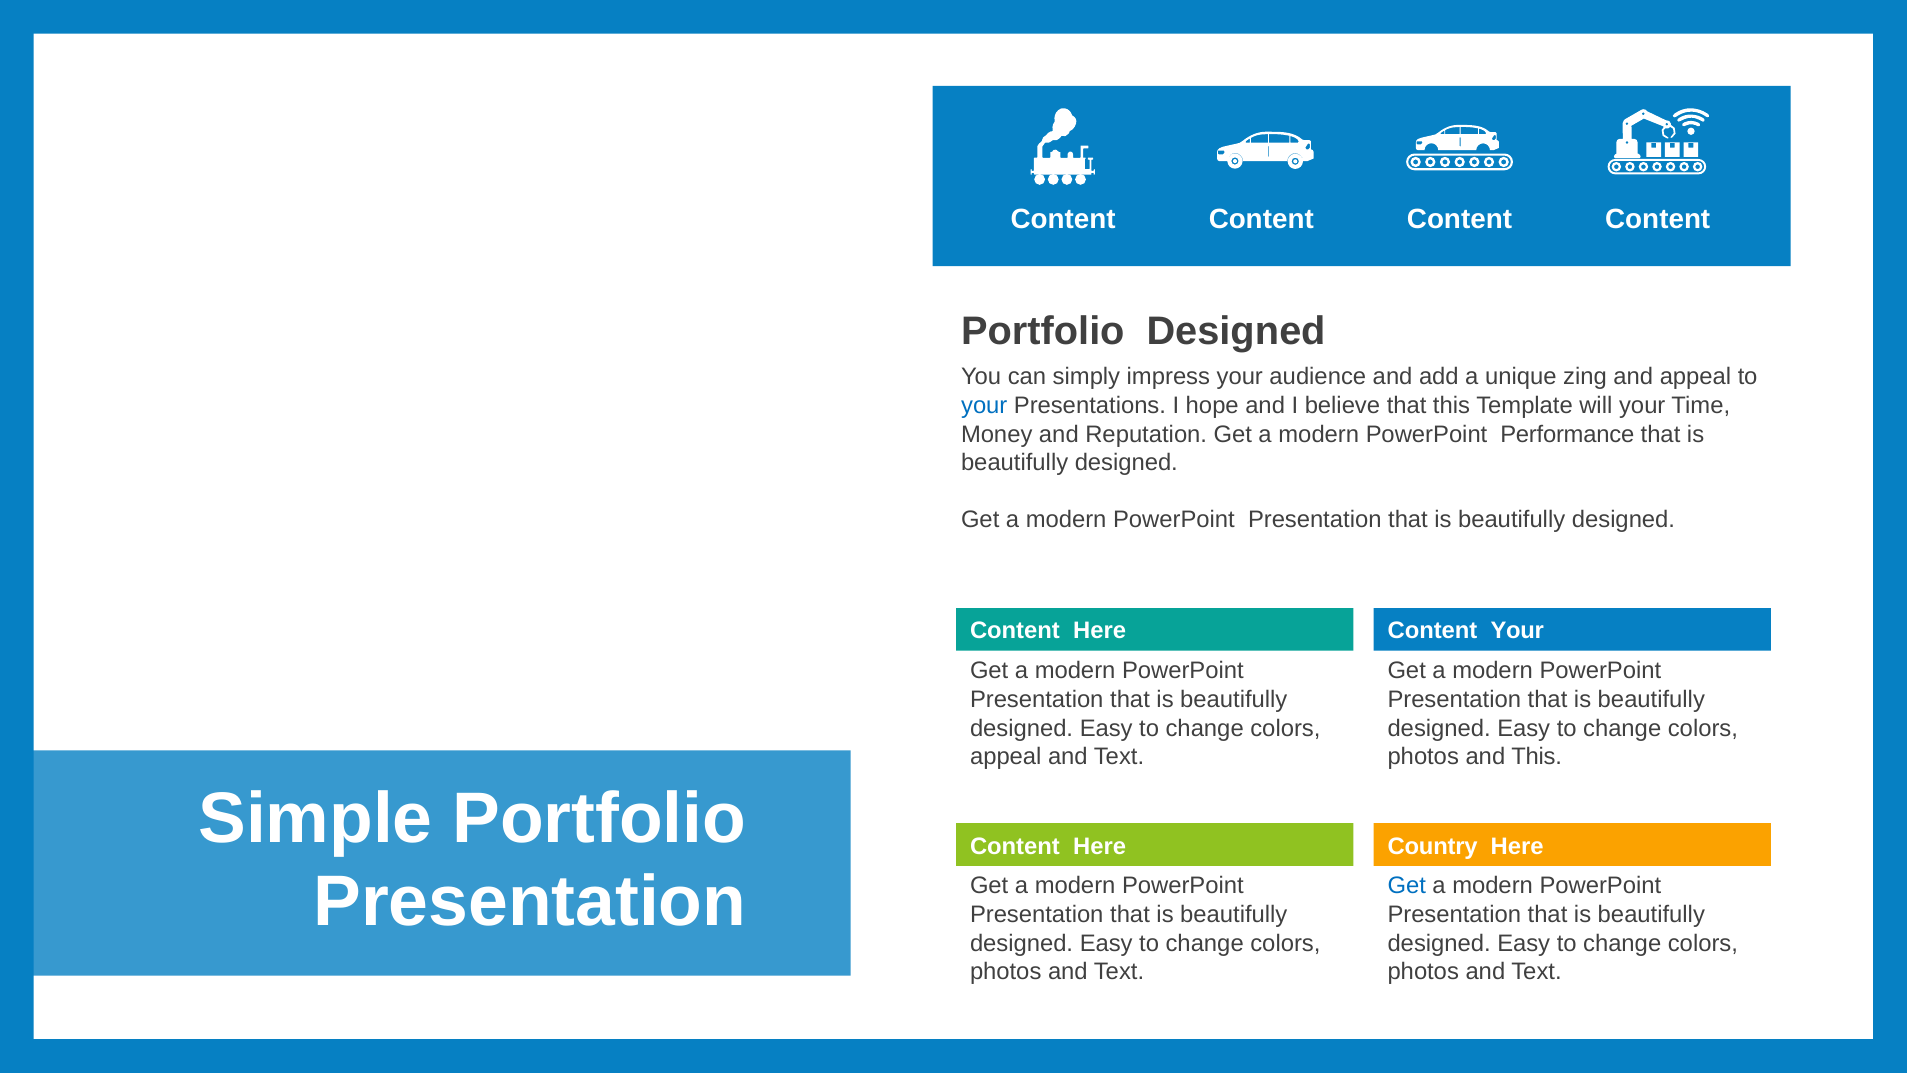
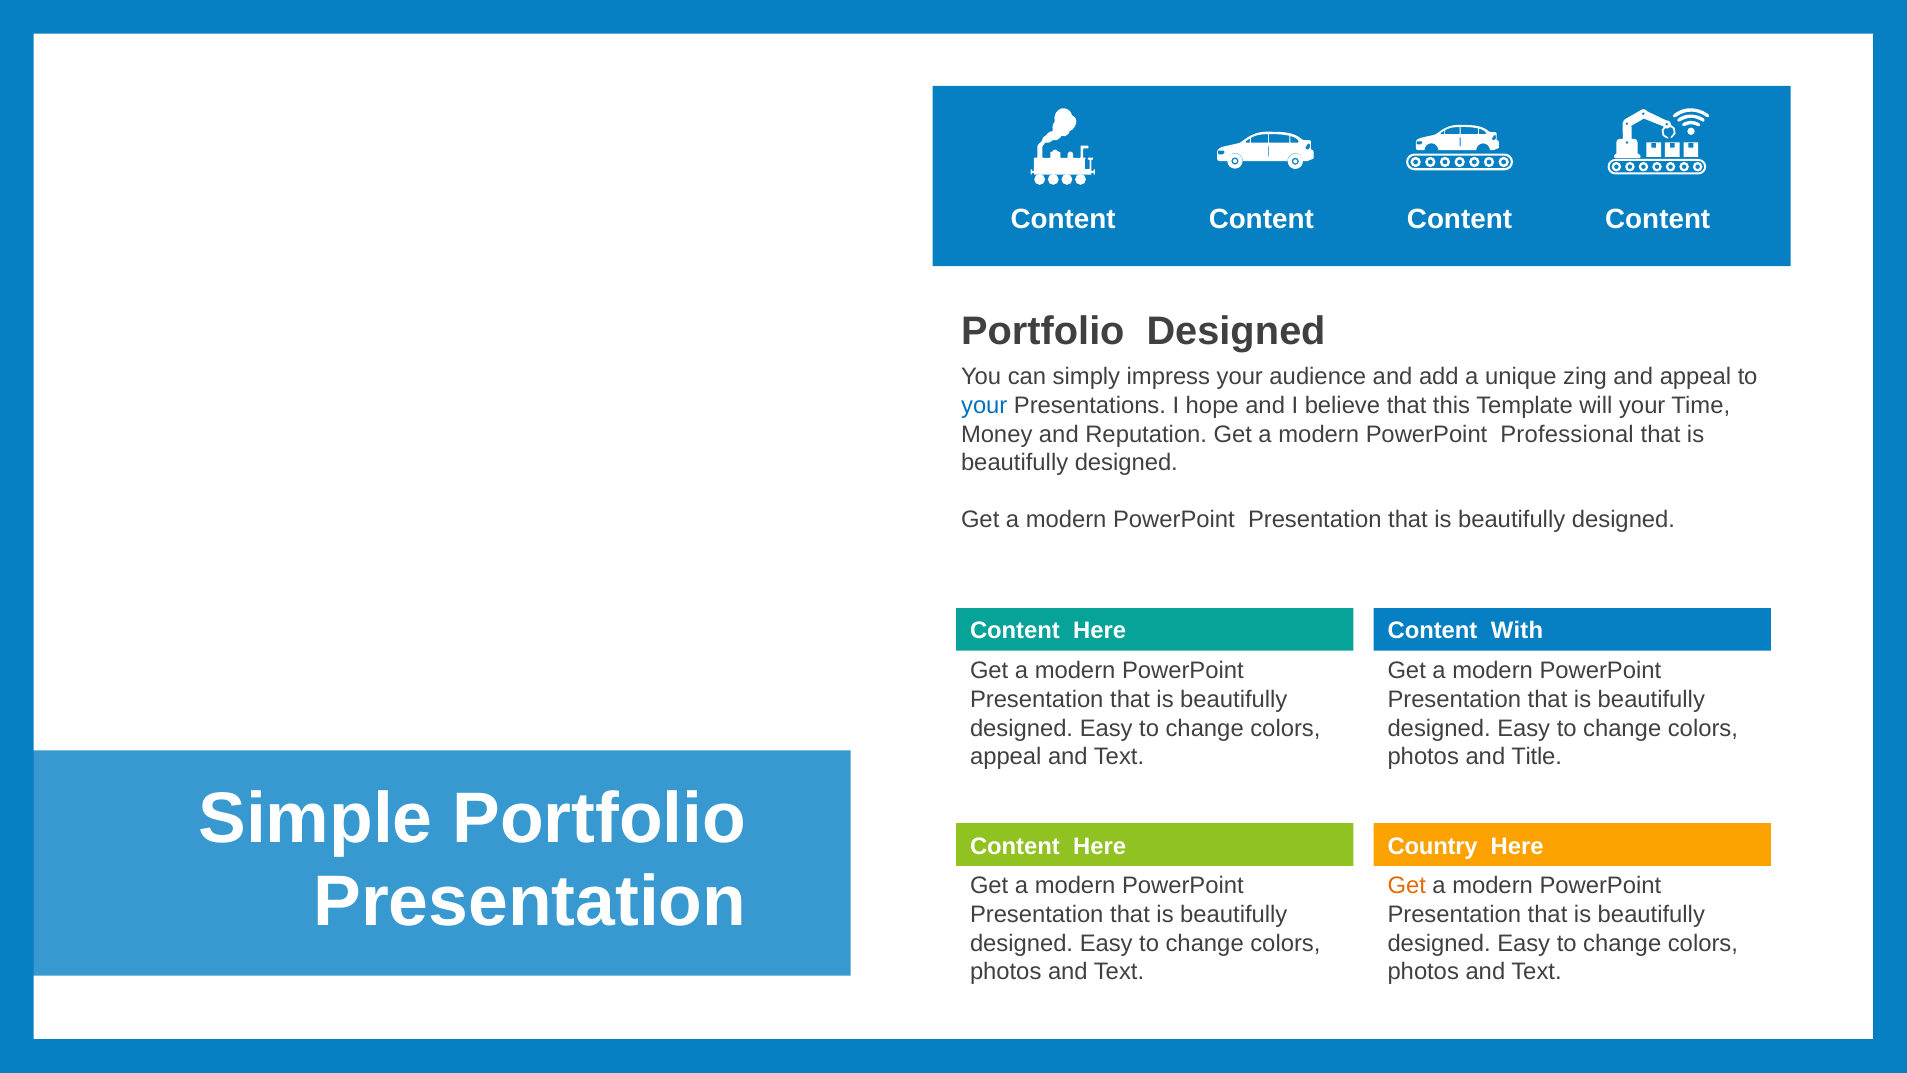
Performance: Performance -> Professional
Content Your: Your -> With
and This: This -> Title
Get at (1407, 886) colour: blue -> orange
